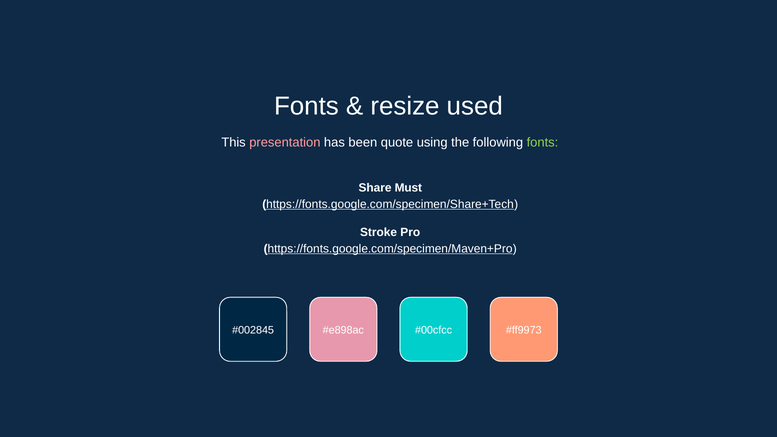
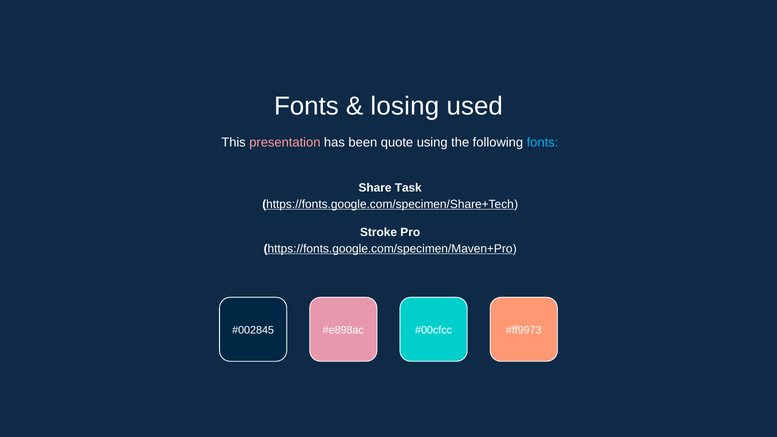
resize: resize -> losing
fonts at (542, 143) colour: light green -> light blue
Must: Must -> Task
